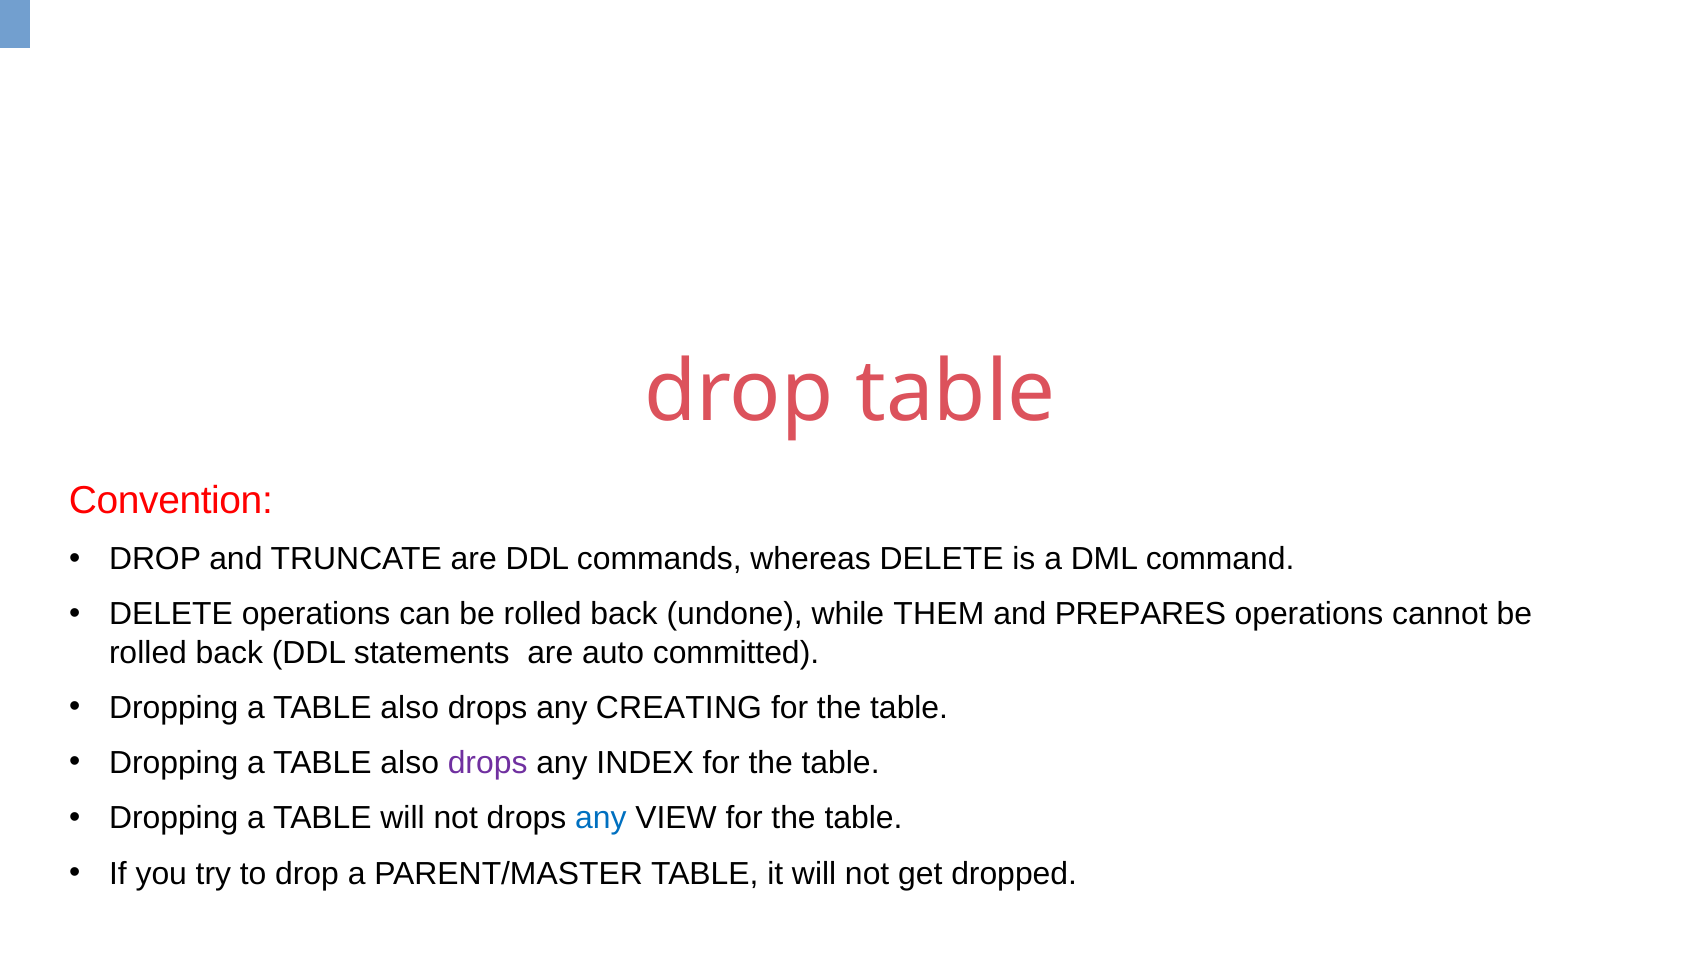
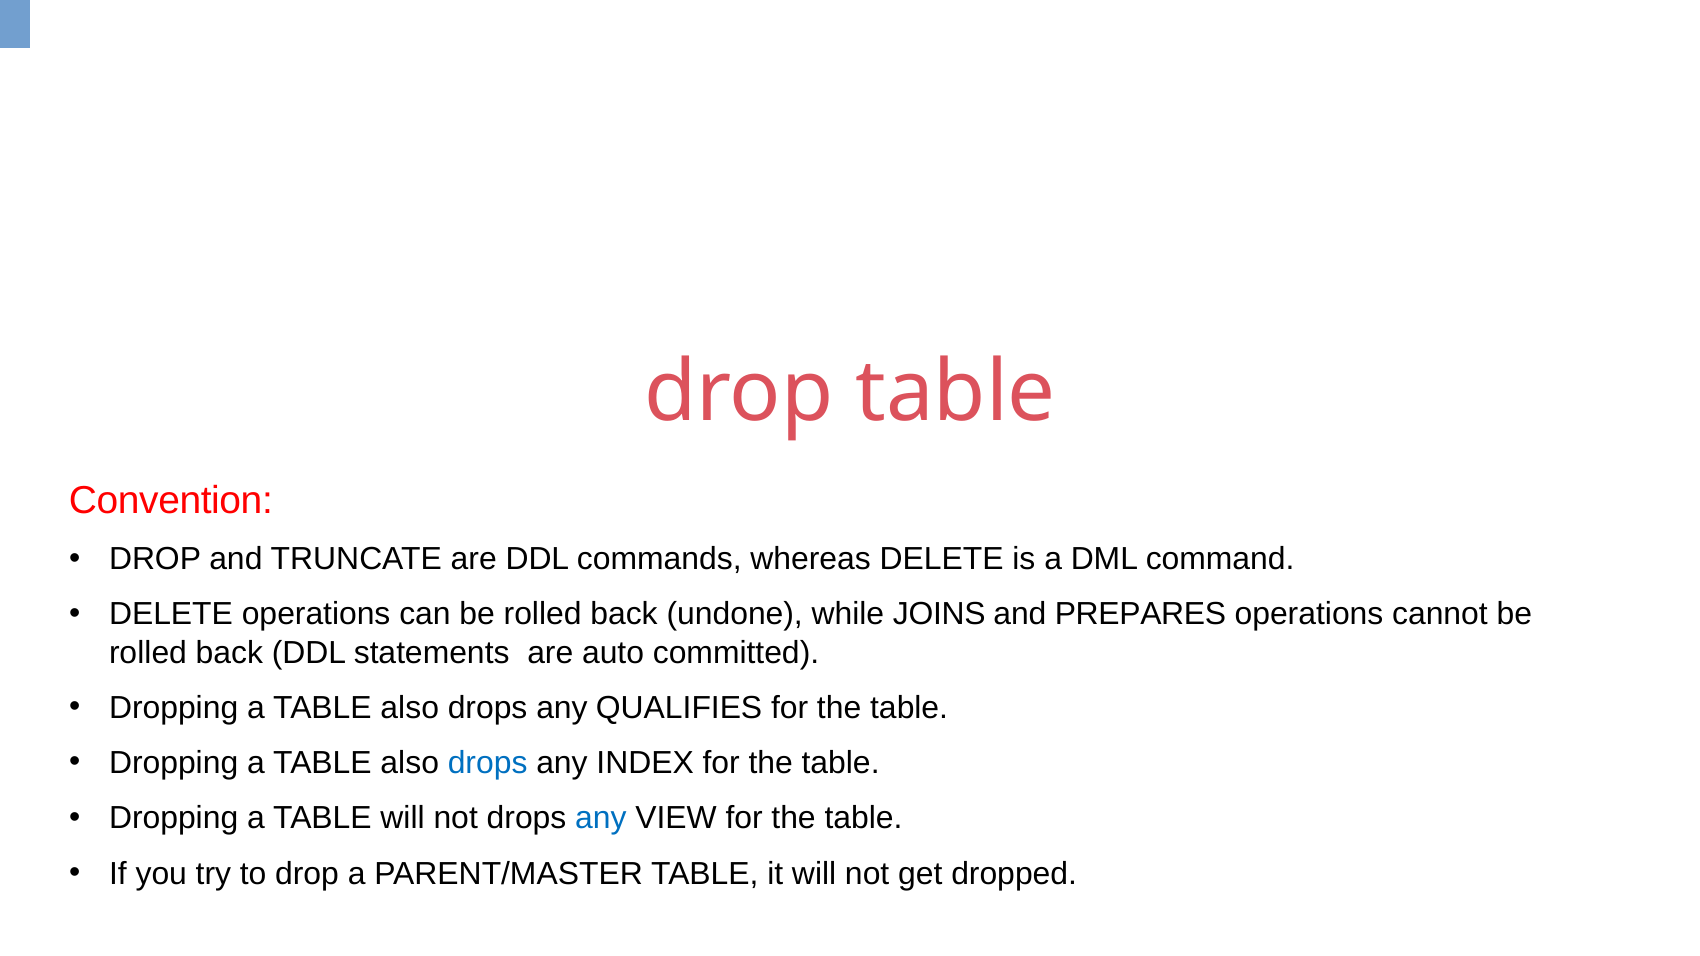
THEM: THEM -> JOINS
CREATING: CREATING -> QUALIFIES
drops at (488, 763) colour: purple -> blue
